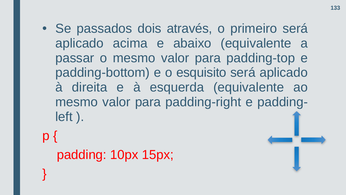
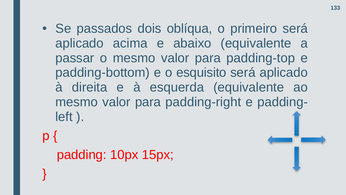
através: através -> oblíqua
